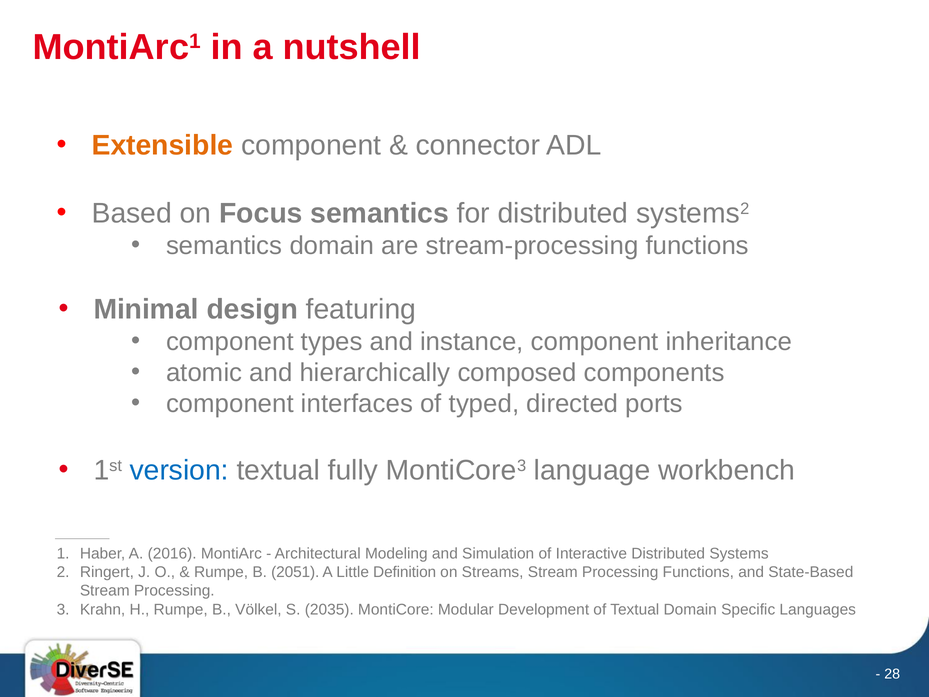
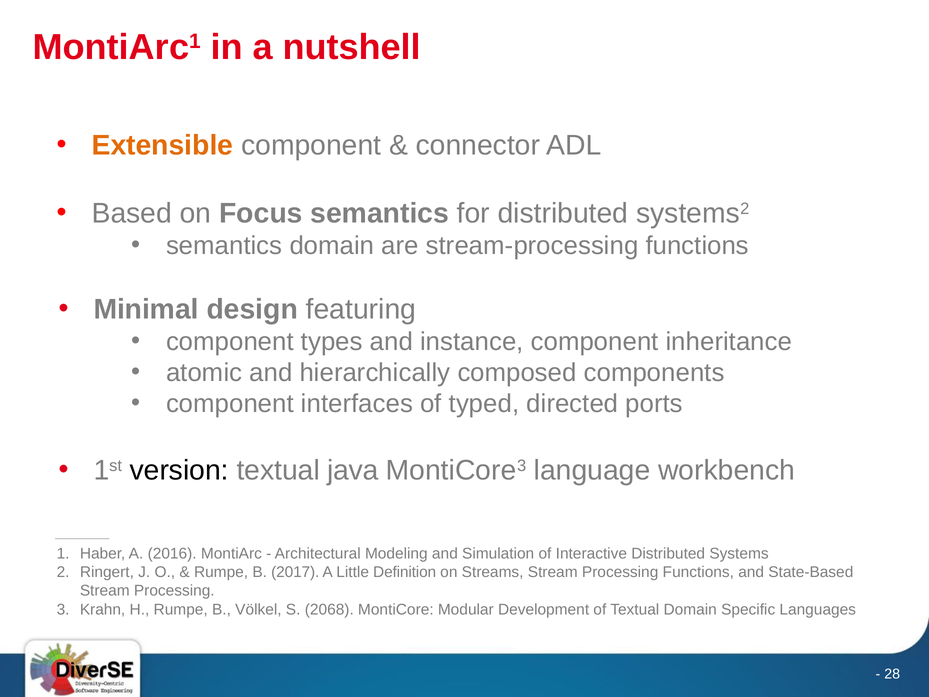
version colour: blue -> black
fully: fully -> java
2051: 2051 -> 2017
2035: 2035 -> 2068
